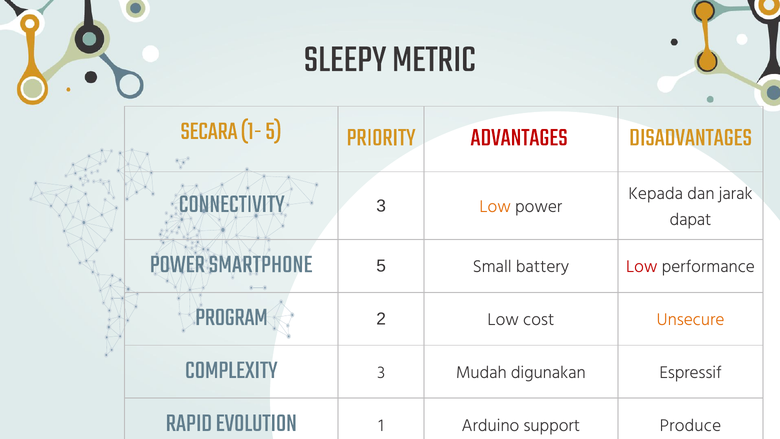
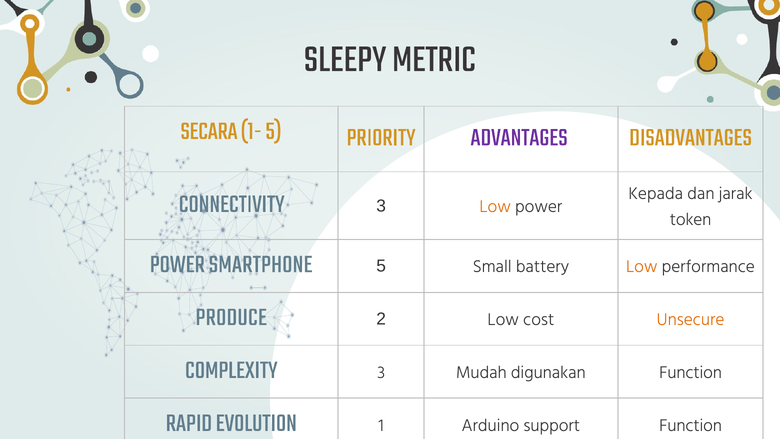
ADVANTAGES colour: red -> purple
dapat: dapat -> token
Low at (642, 266) colour: red -> orange
PROGRAM: PROGRAM -> PRODUCE
digunakan Espressif: Espressif -> Function
support Produce: Produce -> Function
